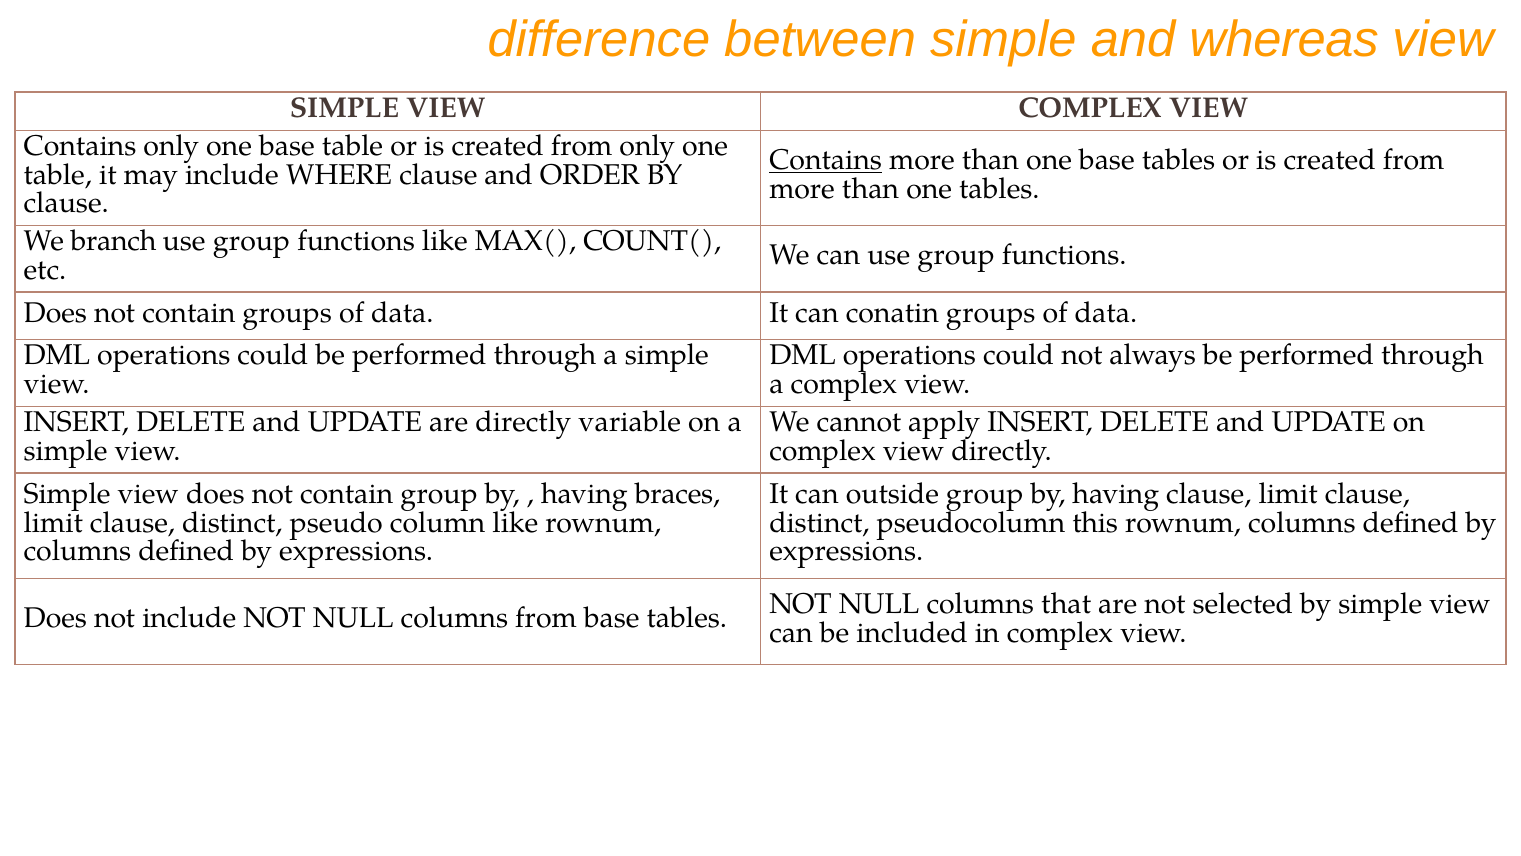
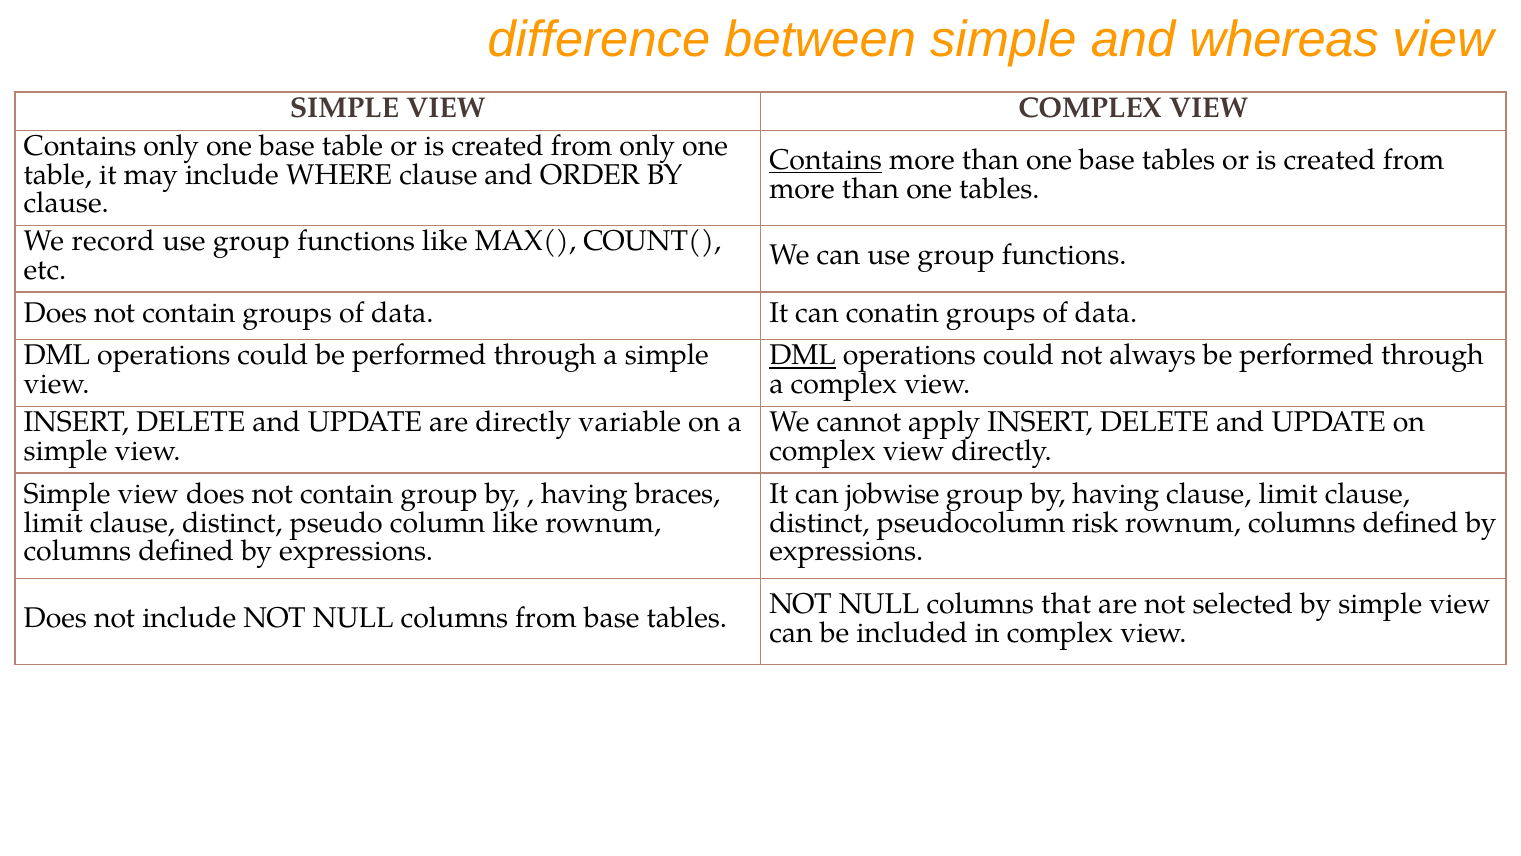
branch: branch -> record
DML at (803, 355) underline: none -> present
outside: outside -> jobwise
this: this -> risk
